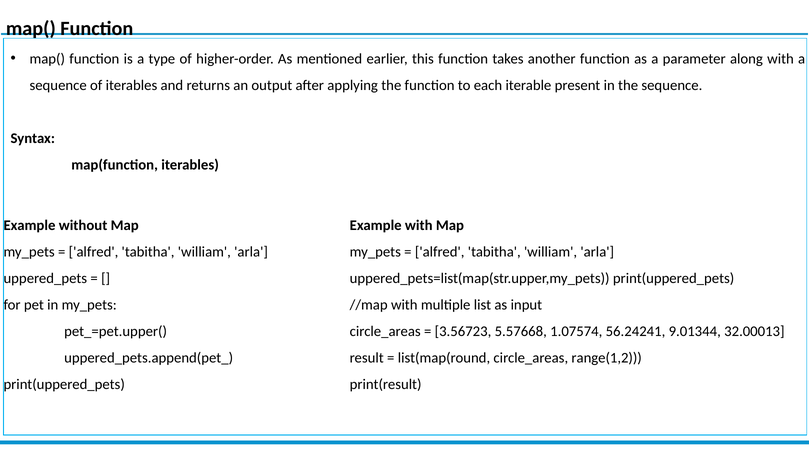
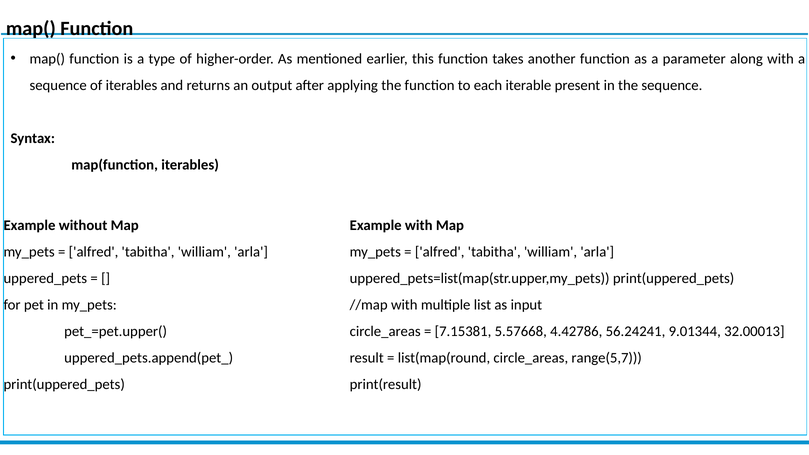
3.56723: 3.56723 -> 7.15381
1.07574: 1.07574 -> 4.42786
range(1,2: range(1,2 -> range(5,7
